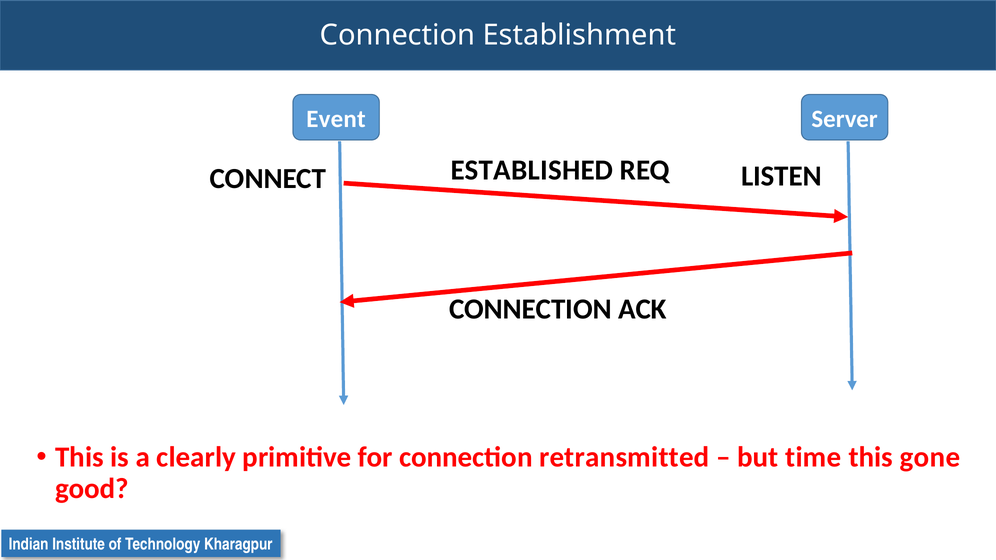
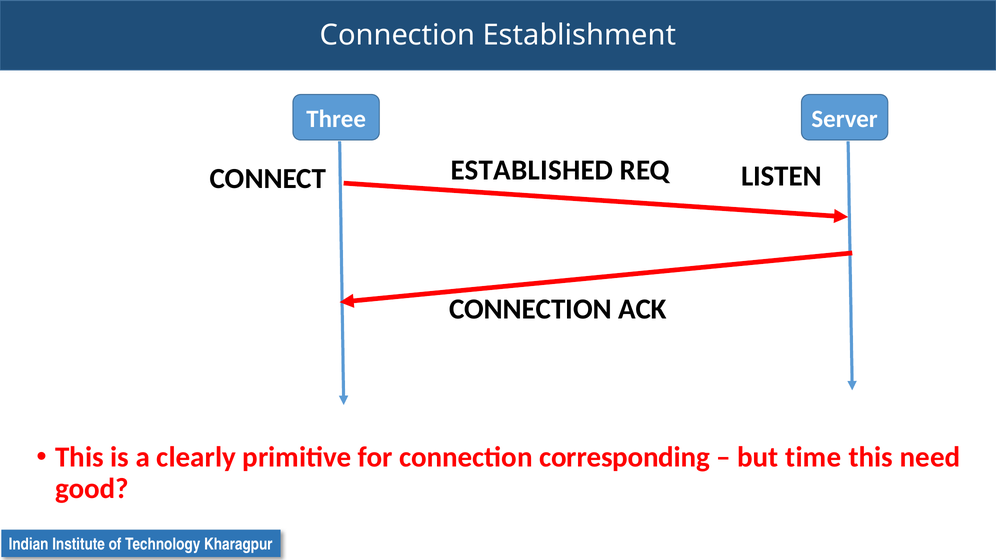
Event: Event -> Three
retransmitted: retransmitted -> corresponding
gone: gone -> need
